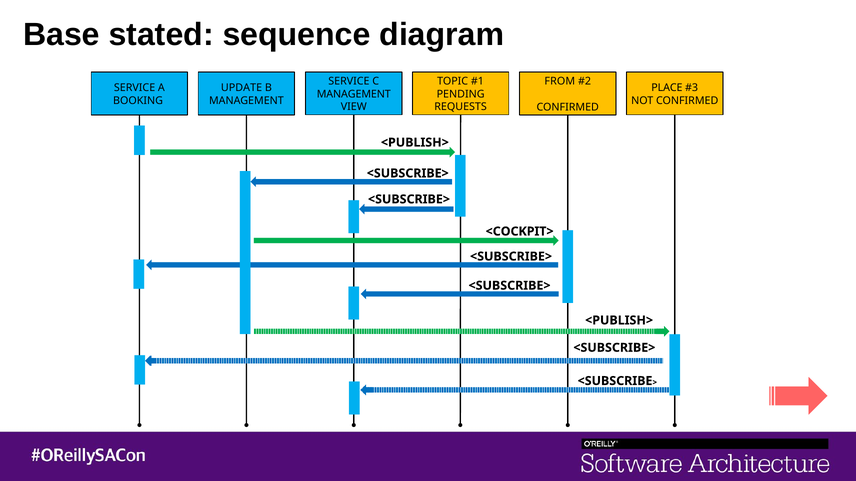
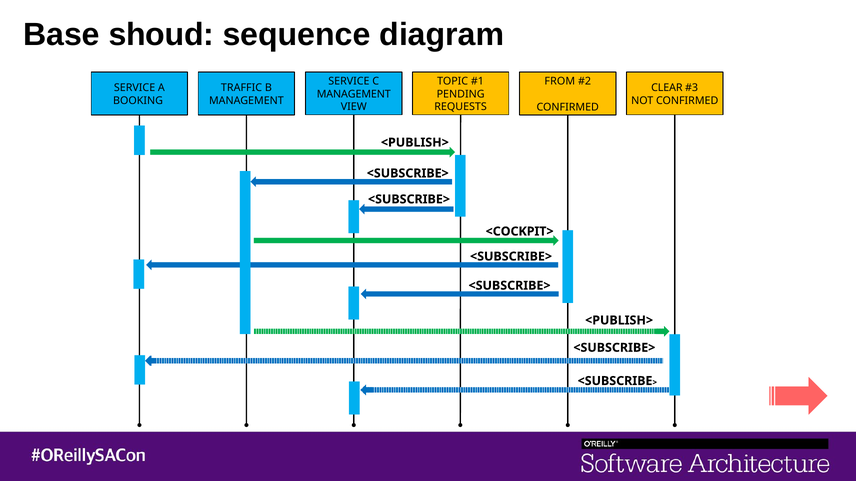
stated: stated -> shoud
PLACE: PLACE -> CLEAR
UPDATE: UPDATE -> TRAFFIC
